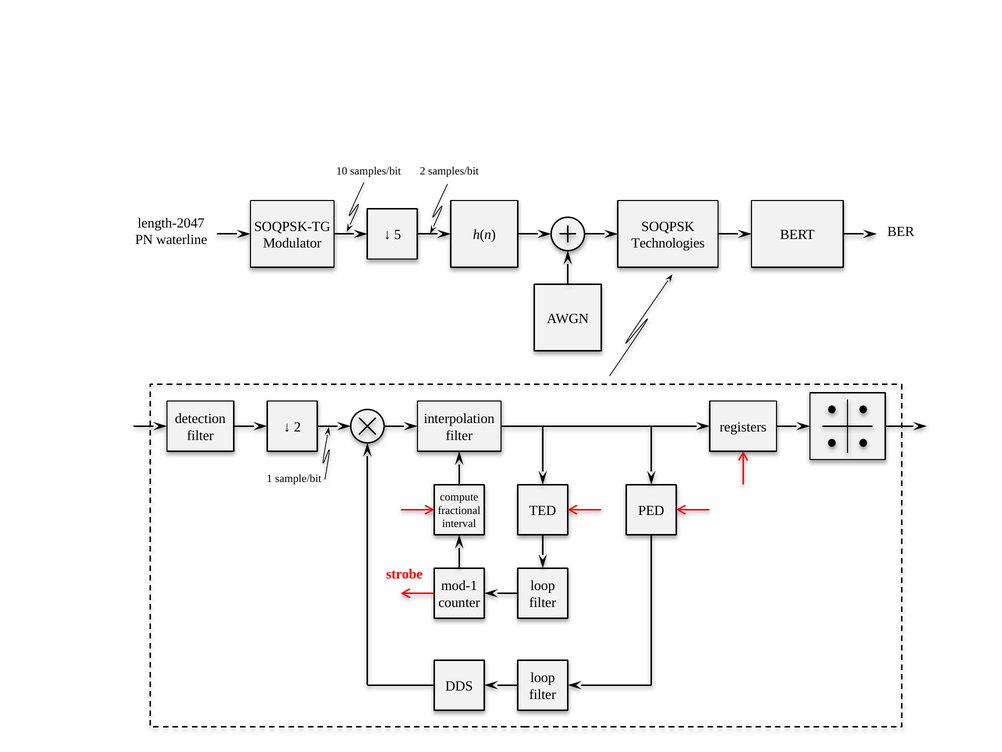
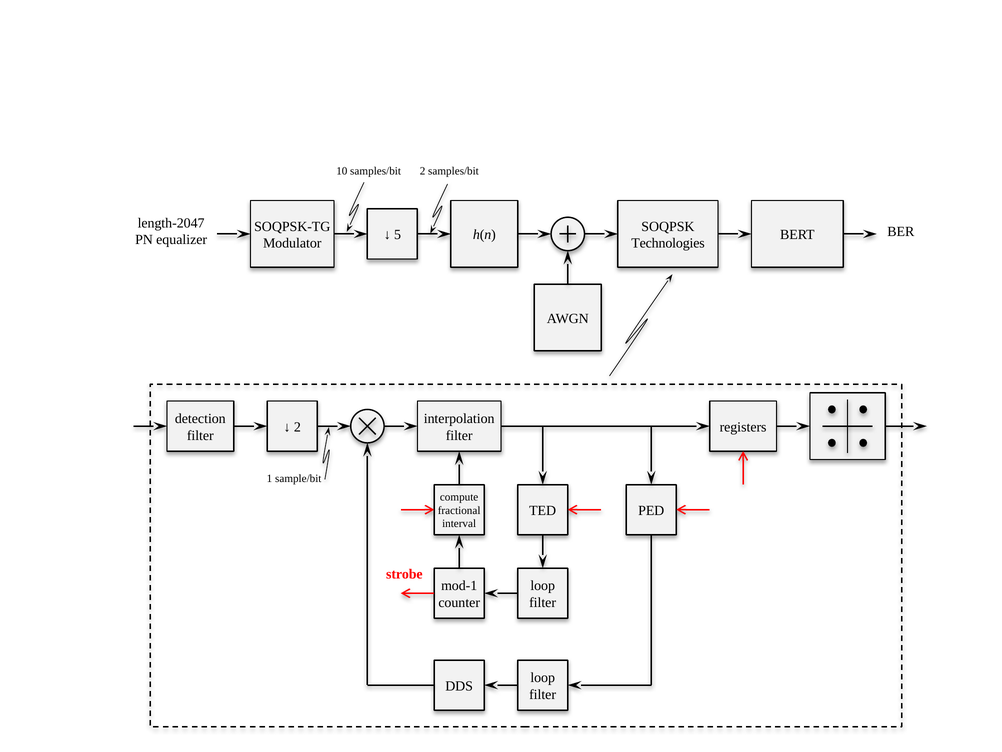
waterline: waterline -> equalizer
